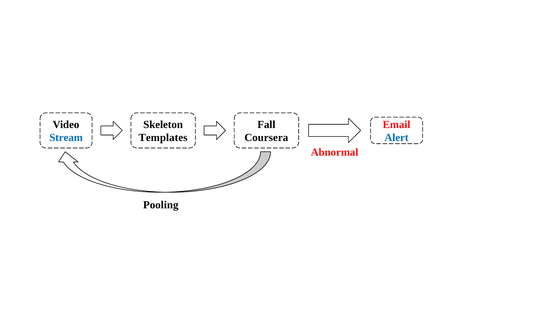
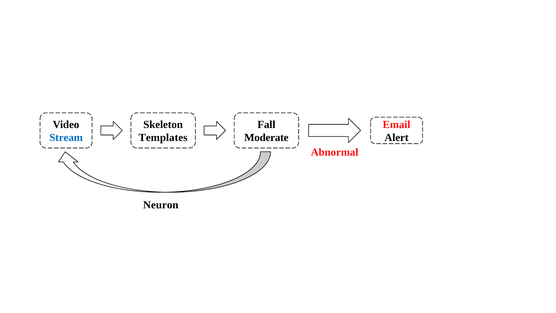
Coursera: Coursera -> Moderate
Alert colour: blue -> black
Pooling: Pooling -> Neuron
